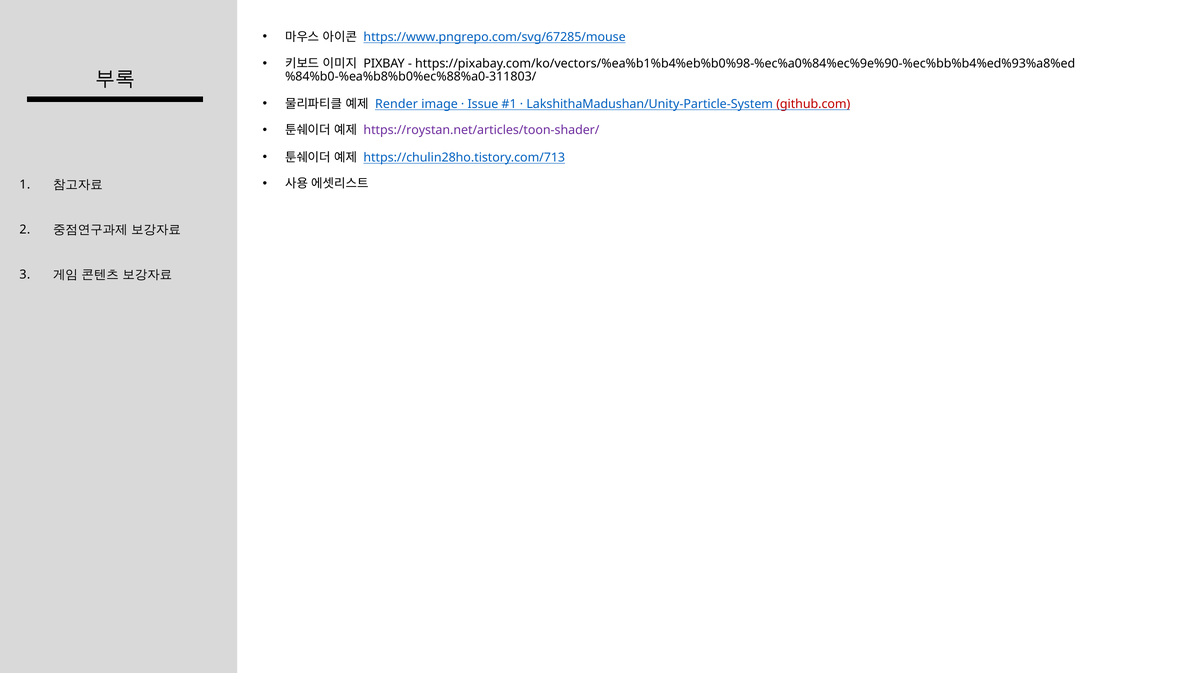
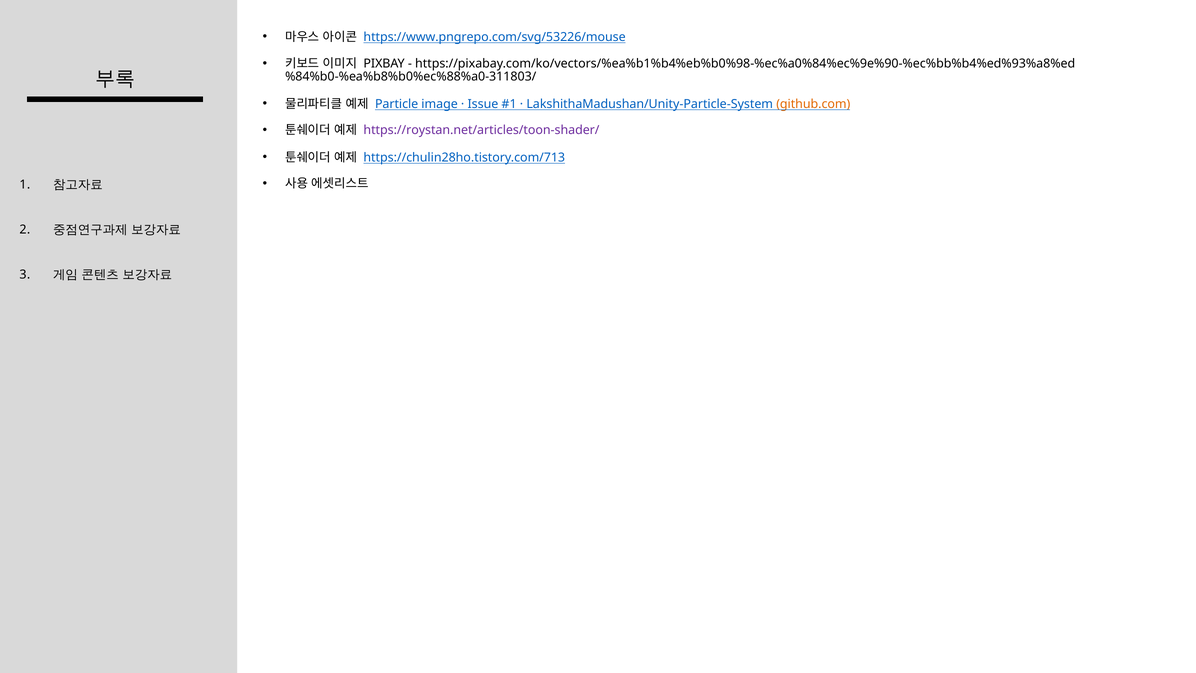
https://www.pngrepo.com/svg/67285/mouse: https://www.pngrepo.com/svg/67285/mouse -> https://www.pngrepo.com/svg/53226/mouse
Render: Render -> Particle
github.com colour: red -> orange
